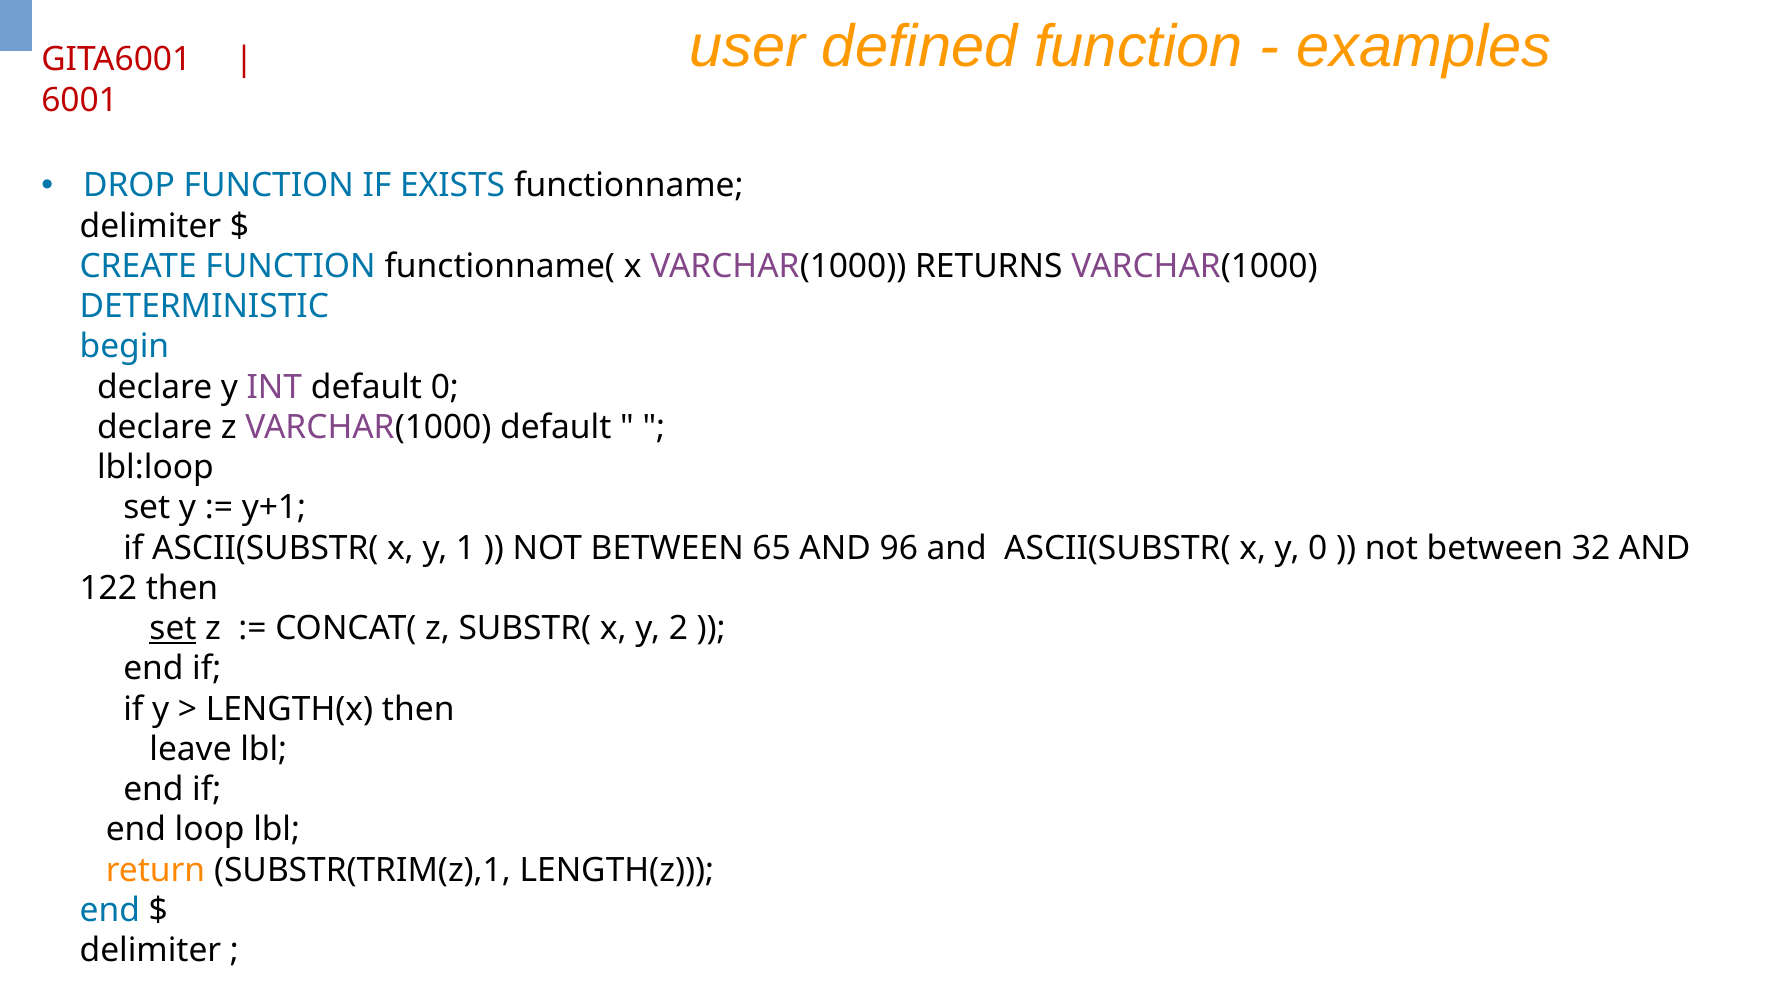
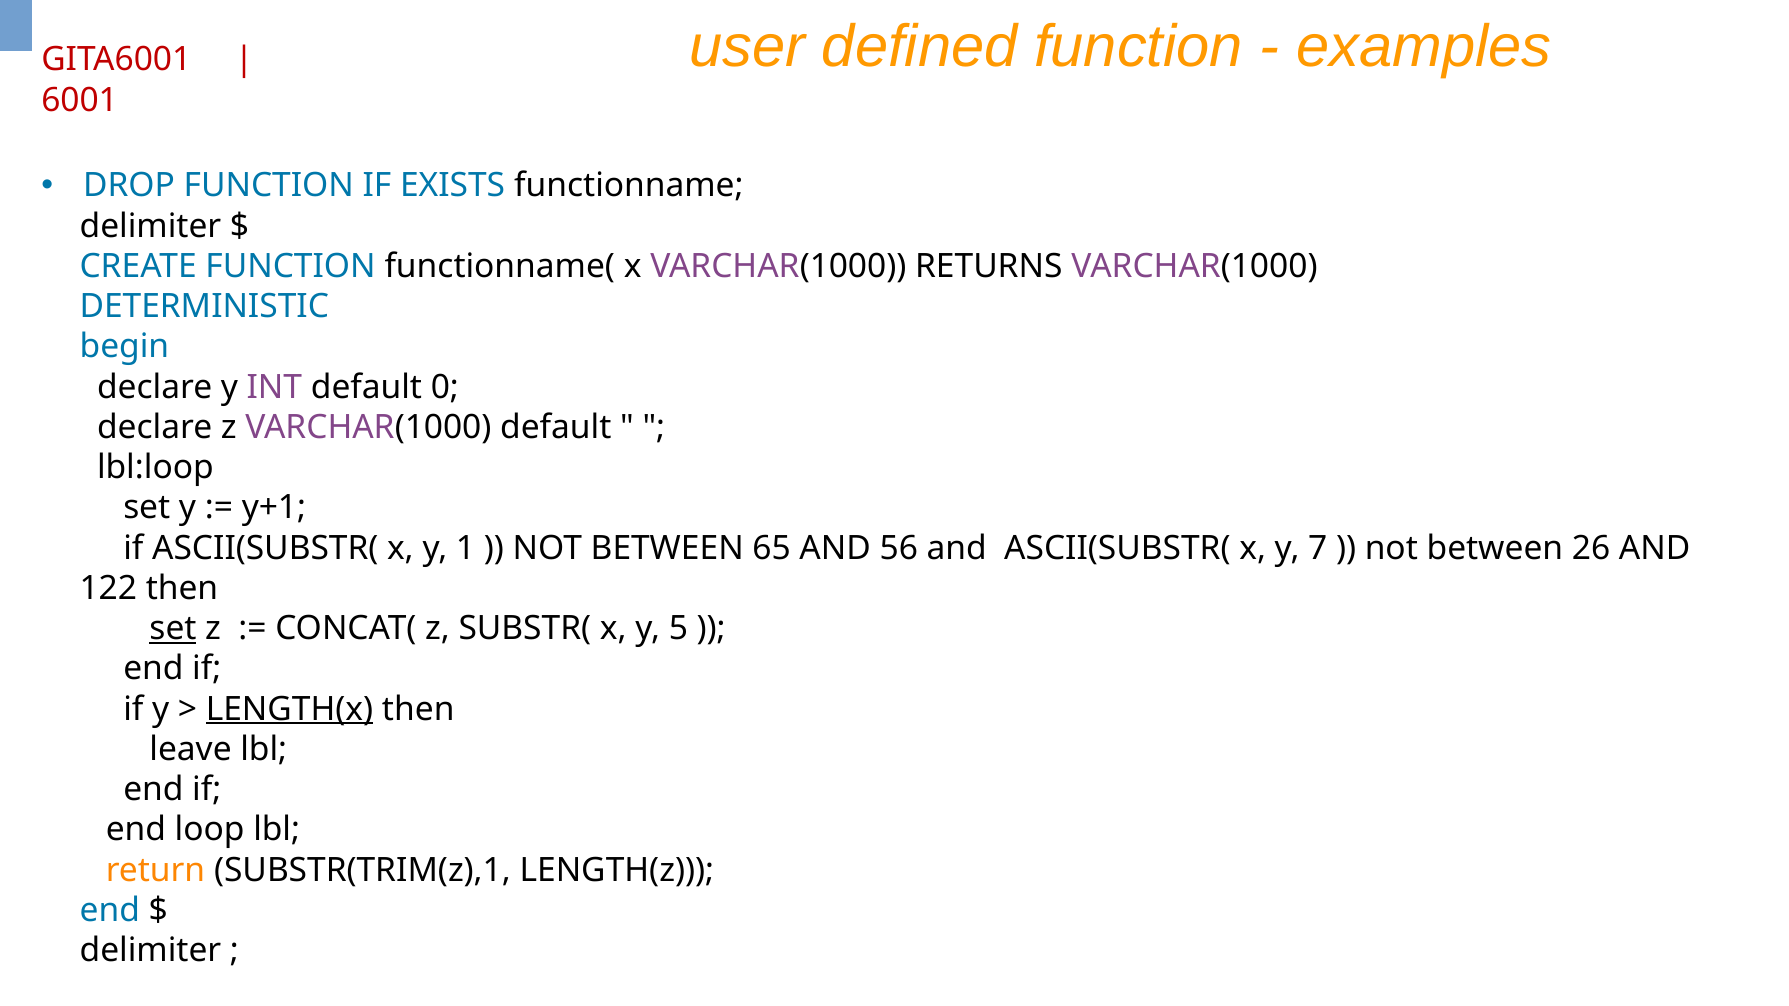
96: 96 -> 56
y 0: 0 -> 7
32: 32 -> 26
2: 2 -> 5
LENGTH(x underline: none -> present
